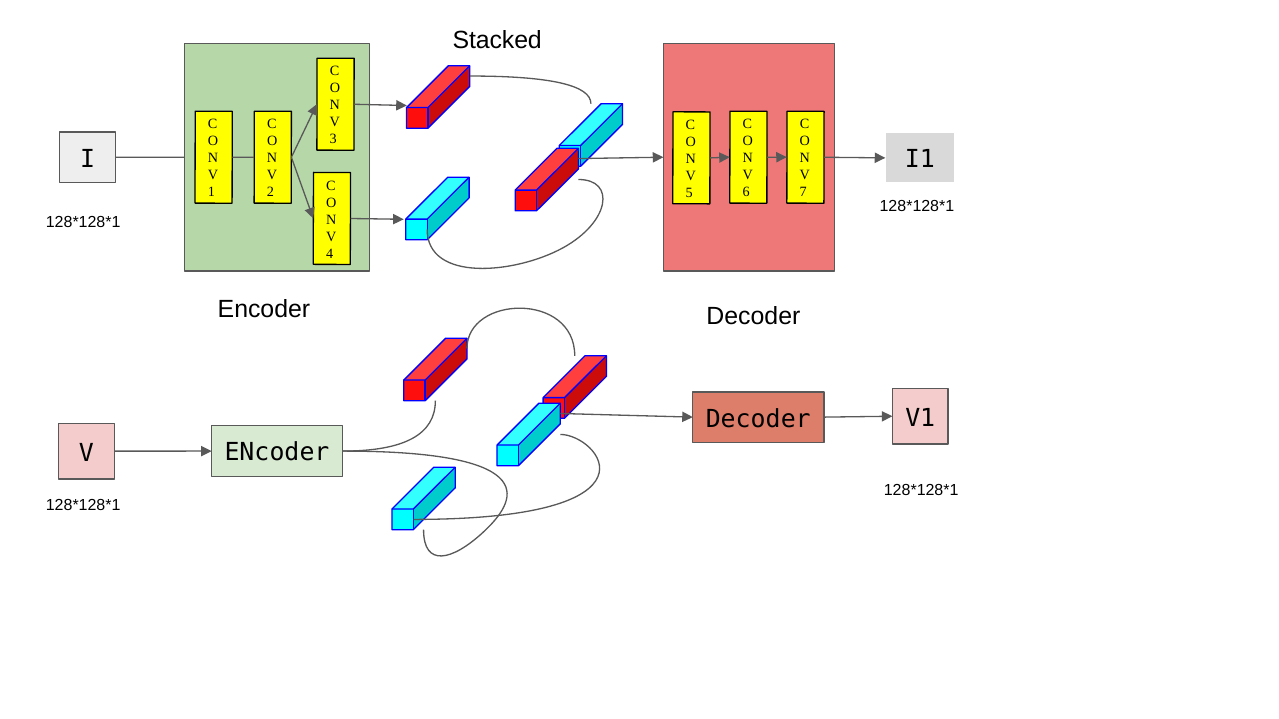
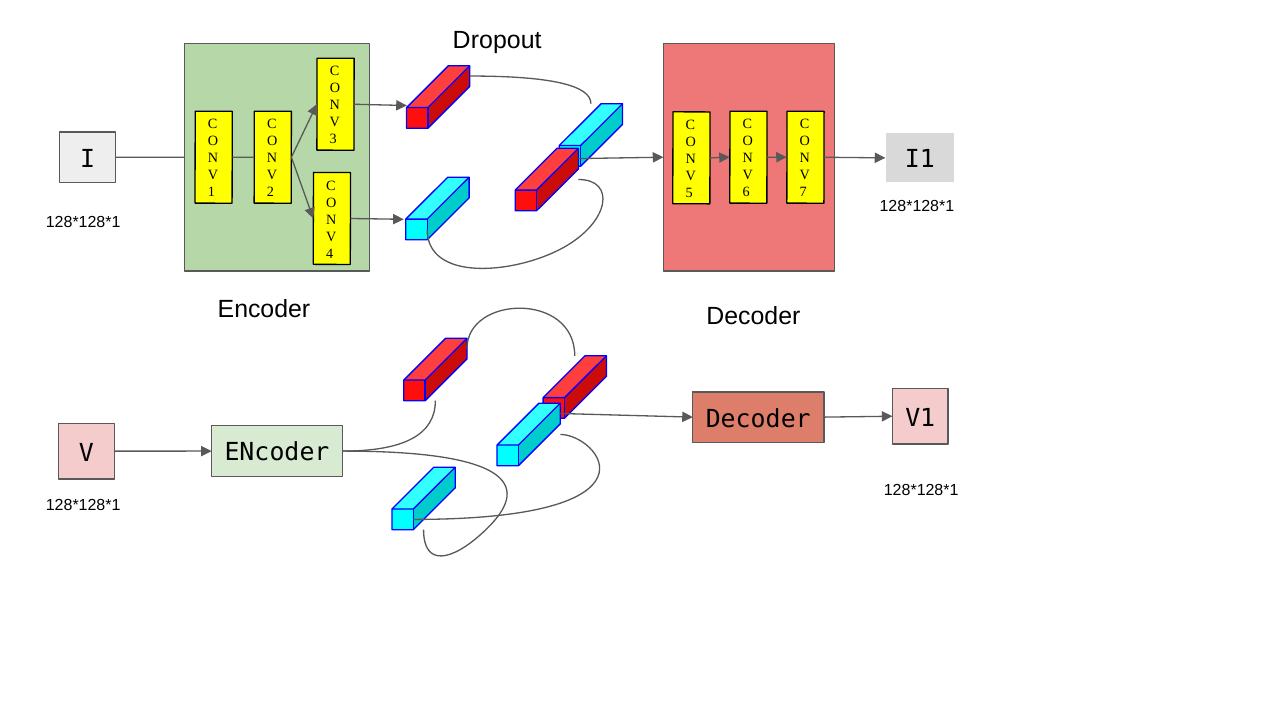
Stacked: Stacked -> Dropout
